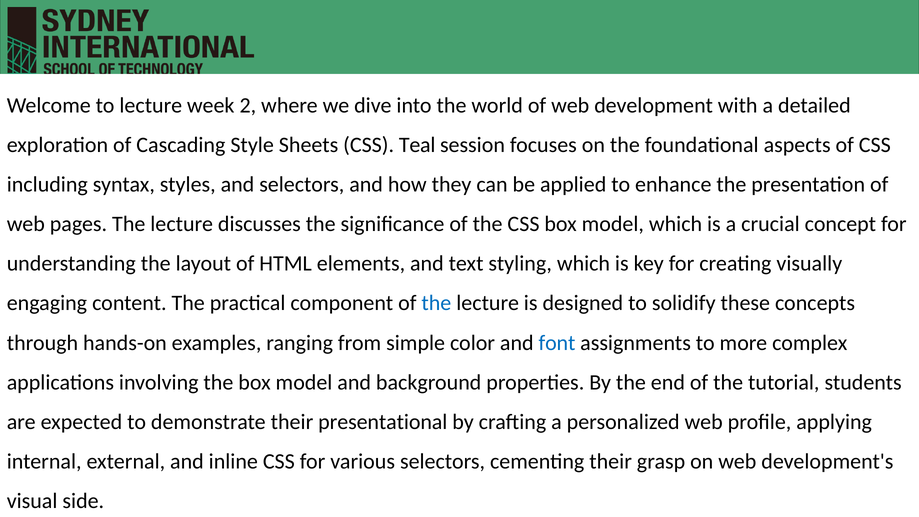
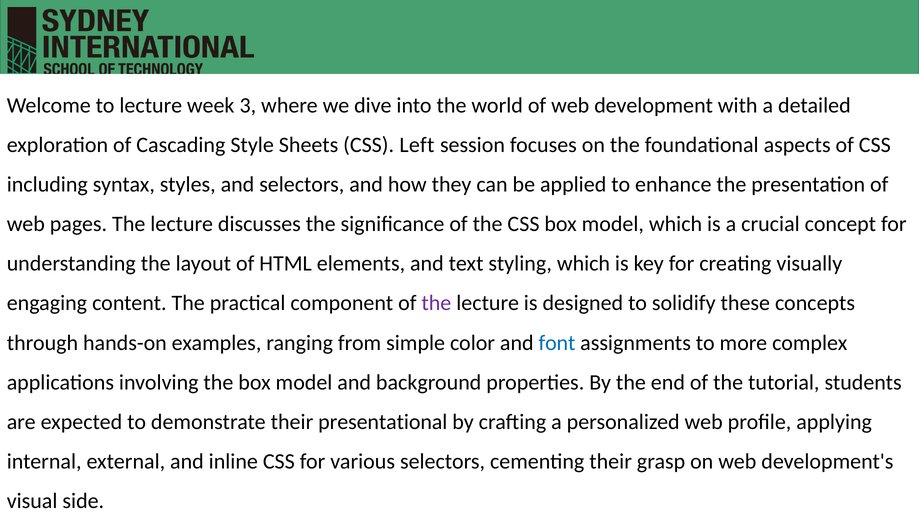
2: 2 -> 3
Teal: Teal -> Left
the at (436, 303) colour: blue -> purple
